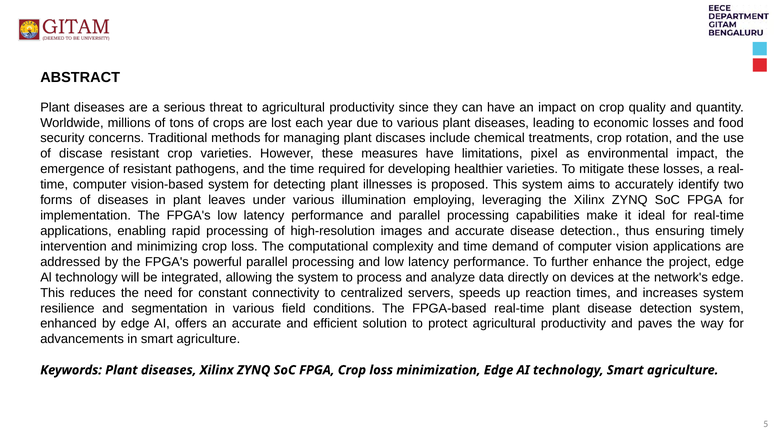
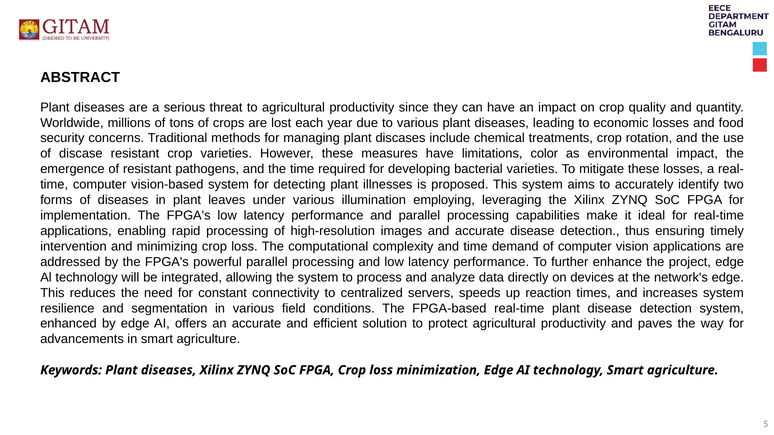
pixel: pixel -> color
healthier: healthier -> bacterial
